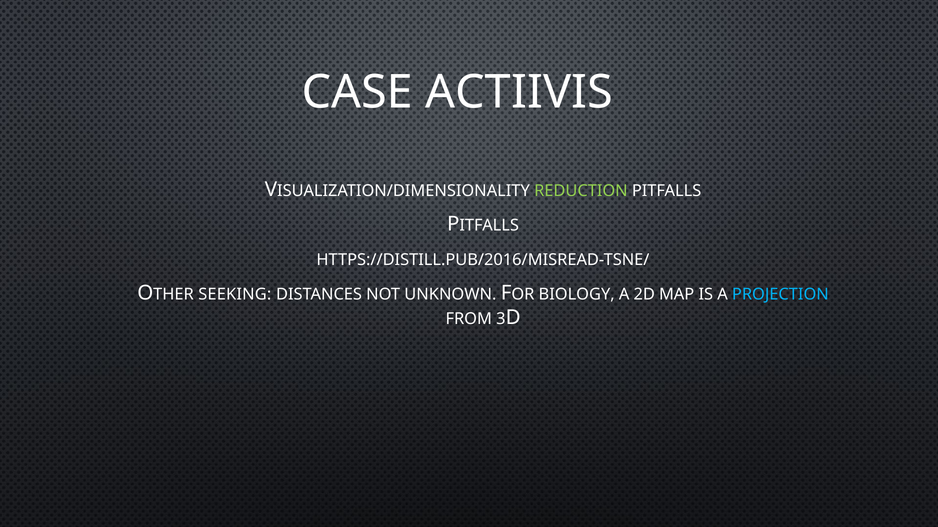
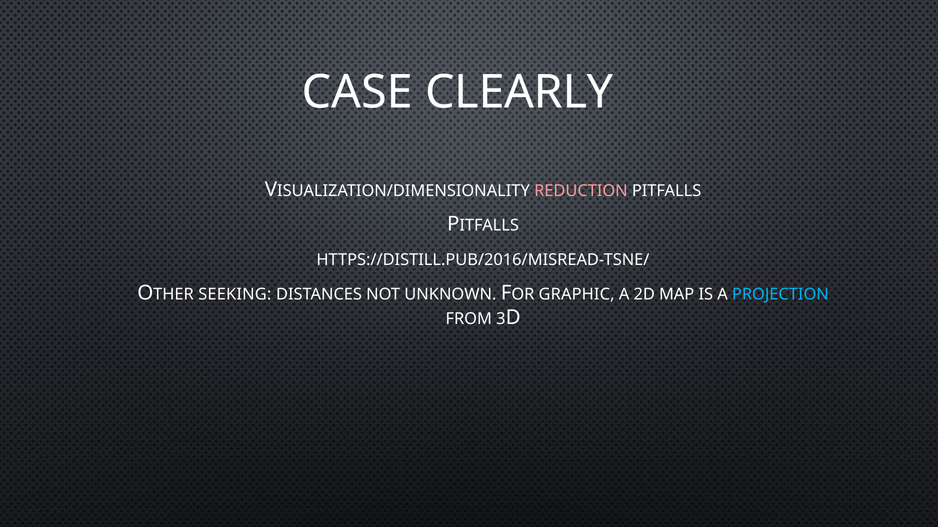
ACTIIVIS: ACTIIVIS -> CLEARLY
REDUCTION colour: light green -> pink
BIOLOGY: BIOLOGY -> GRAPHIC
